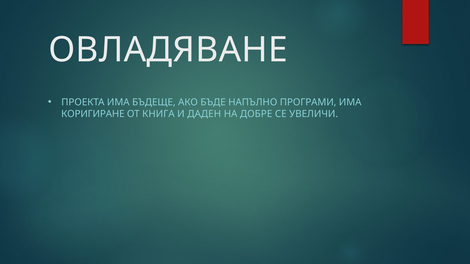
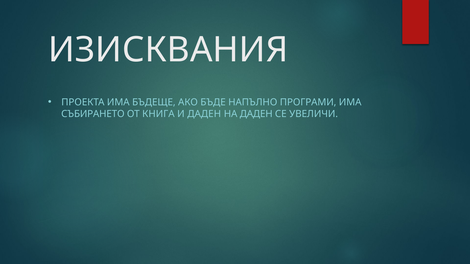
ОВЛАДЯВАНЕ: ОВЛАДЯВАНЕ -> ИЗИСКВАНИЯ
КОРИГИРАНЕ: КОРИГИРАНЕ -> СЪБИРАНЕТО
НА ДОБРЕ: ДОБРЕ -> ДАДЕН
